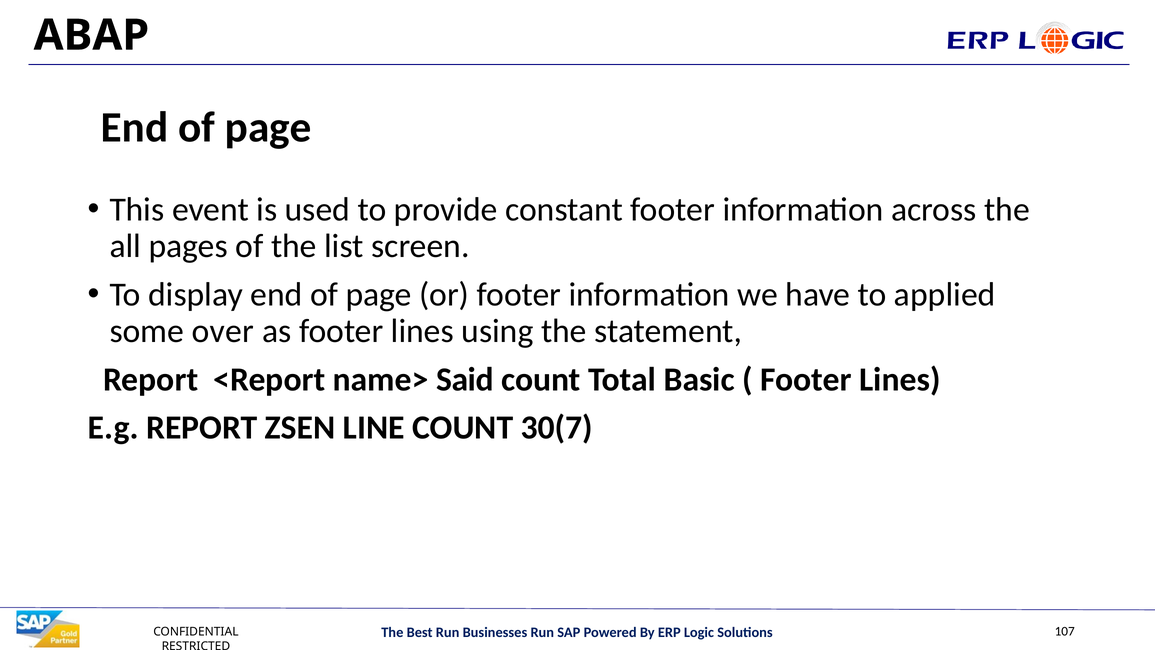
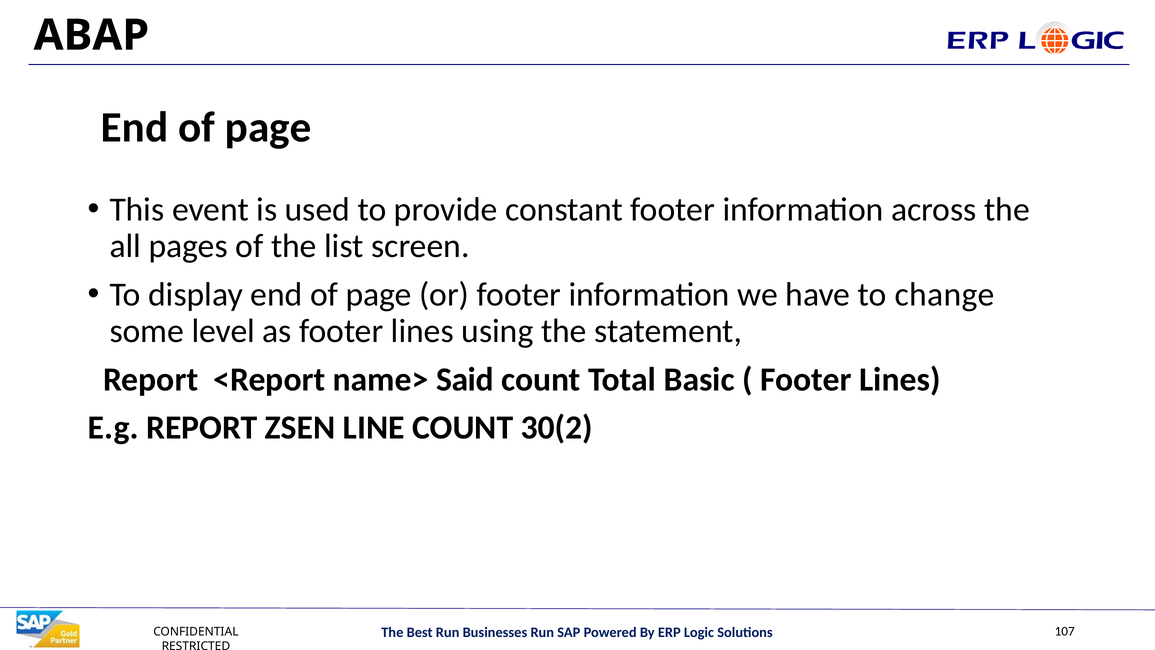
applied: applied -> change
over: over -> level
30(7: 30(7 -> 30(2
